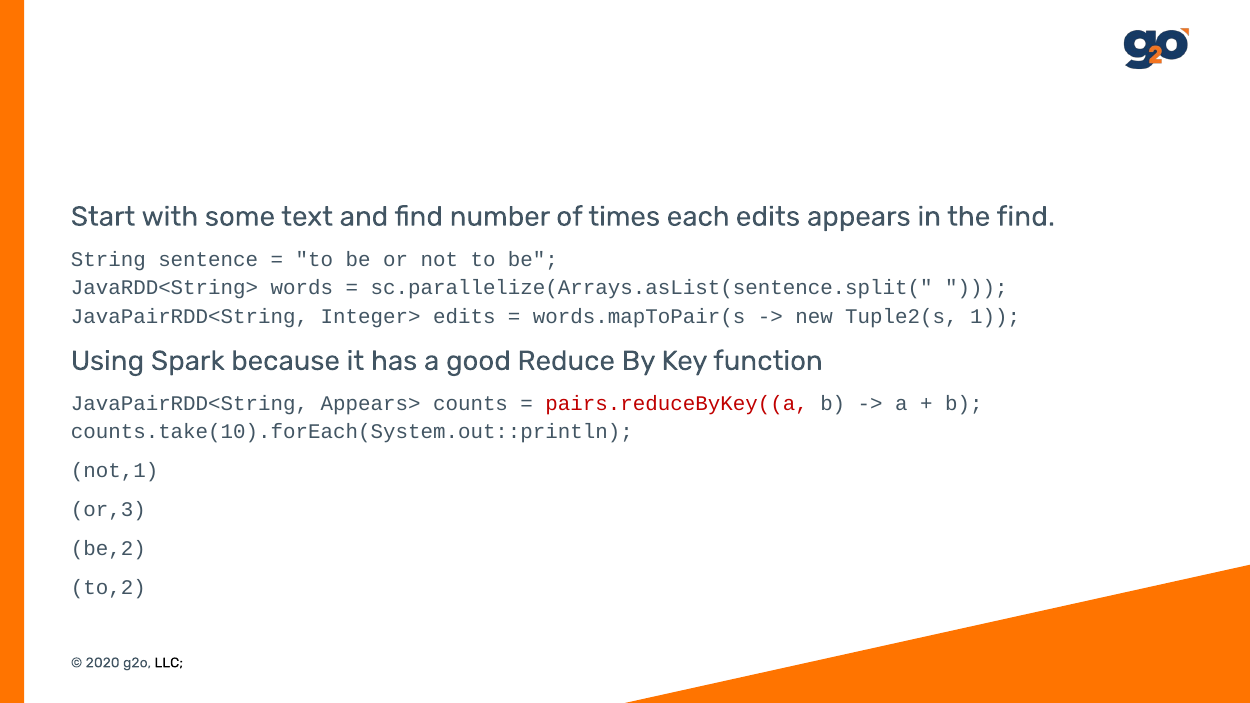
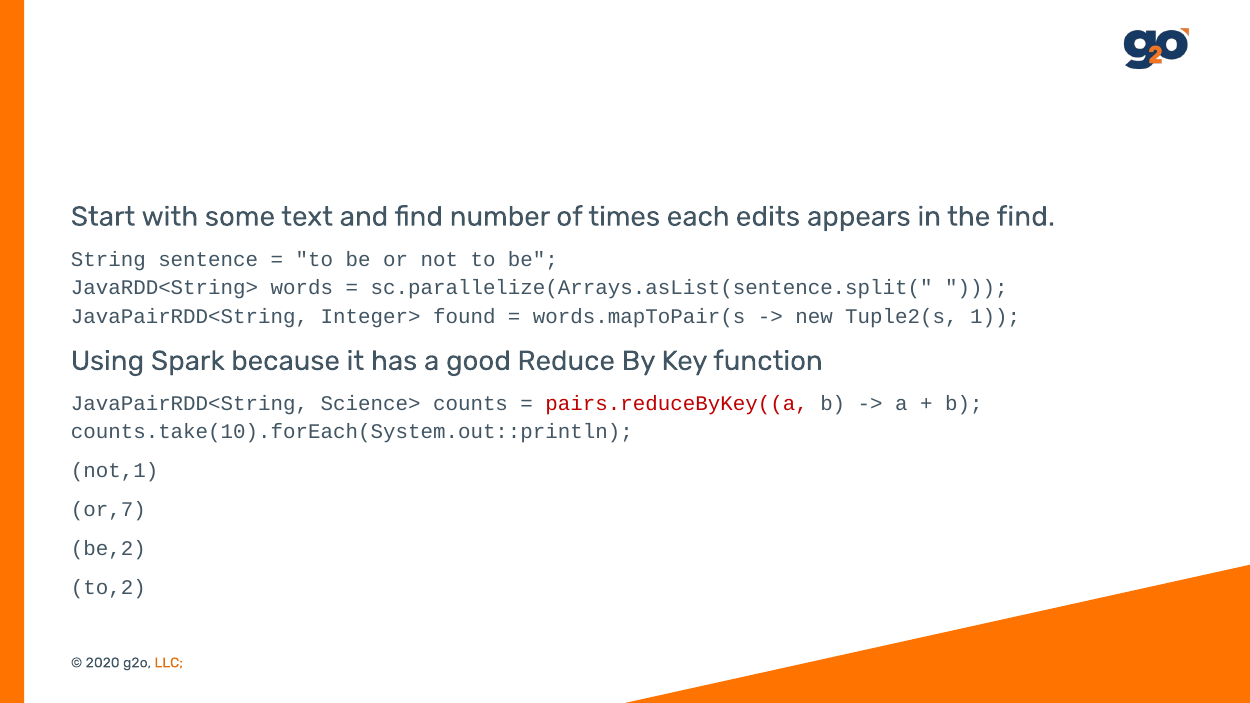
Integer> edits: edits -> found
Appears>: Appears> -> Science>
or,3: or,3 -> or,7
LLC colour: black -> orange
